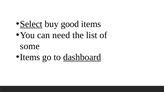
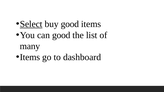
can need: need -> good
some: some -> many
dashboard underline: present -> none
